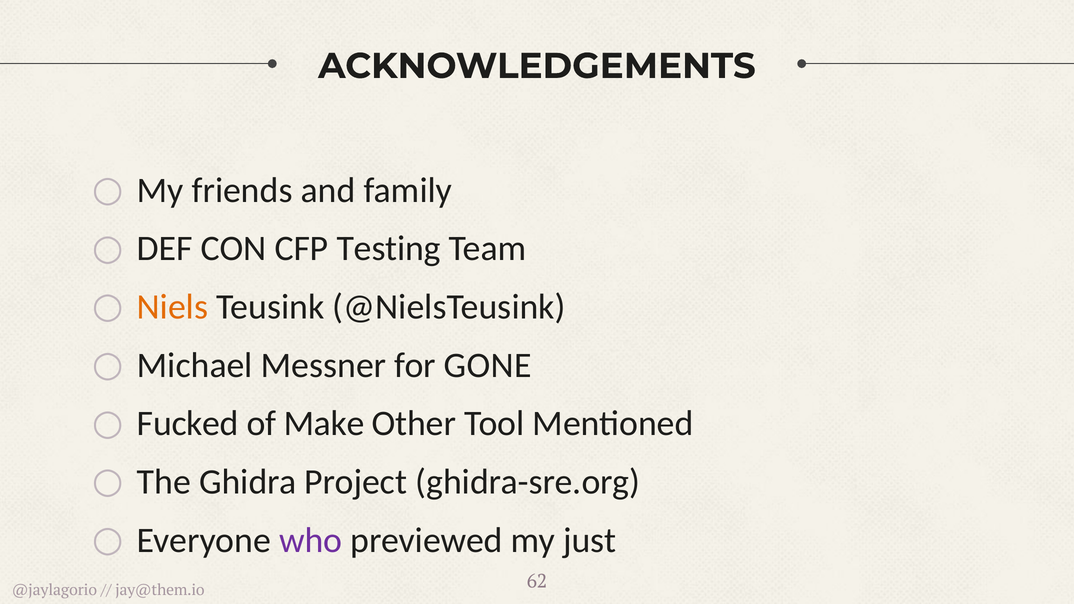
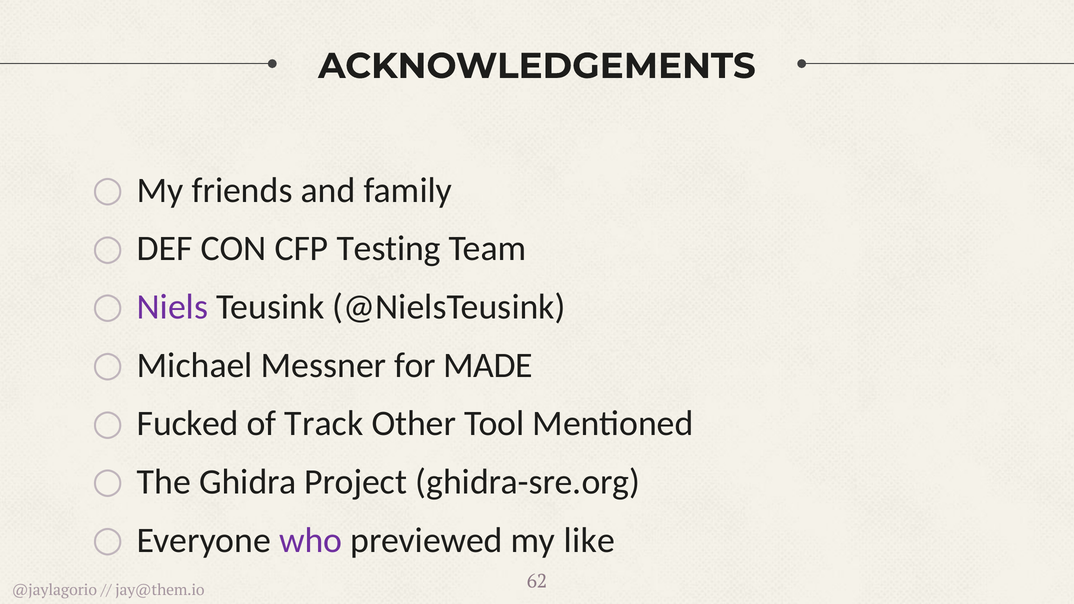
Niels colour: orange -> purple
GONE: GONE -> MADE
Make: Make -> Track
just: just -> like
